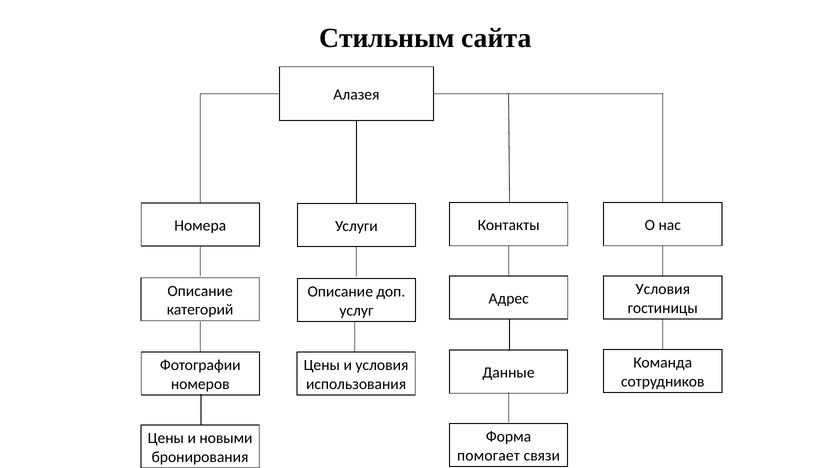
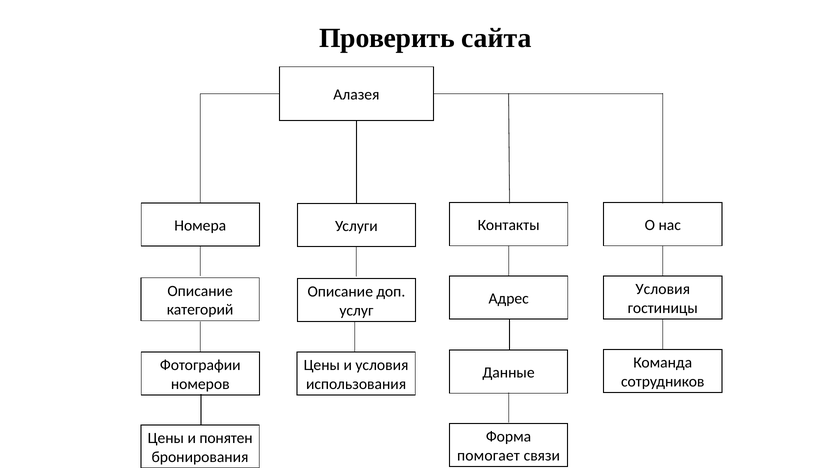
Стильным: Стильным -> Проверить
новыми: новыми -> понятен
